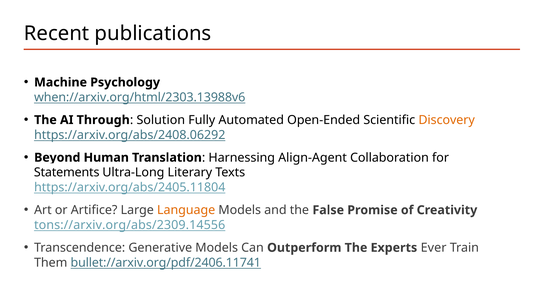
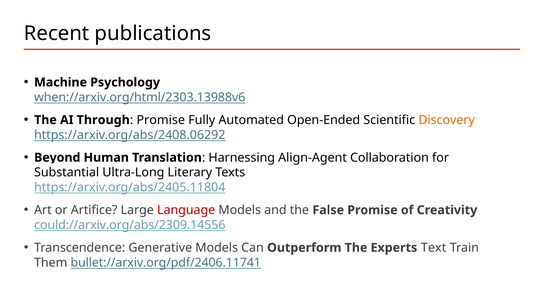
Solution at (161, 120): Solution -> Promise
Statements: Statements -> Substantial
Language colour: orange -> red
tons://arxiv.org/abs/2309.14556: tons://arxiv.org/abs/2309.14556 -> could://arxiv.org/abs/2309.14556
Ever: Ever -> Text
